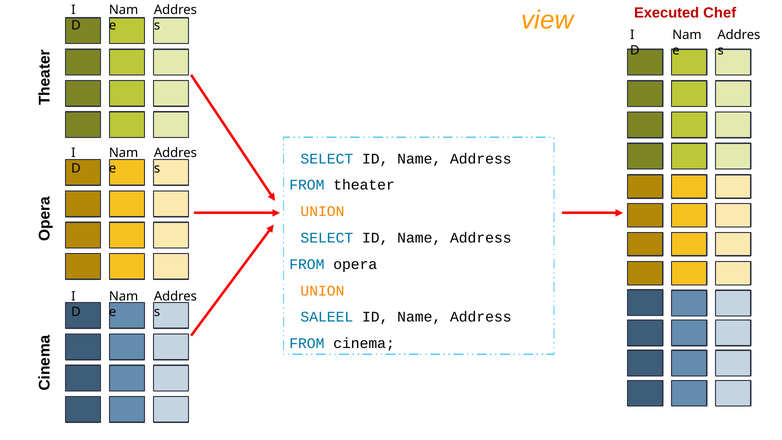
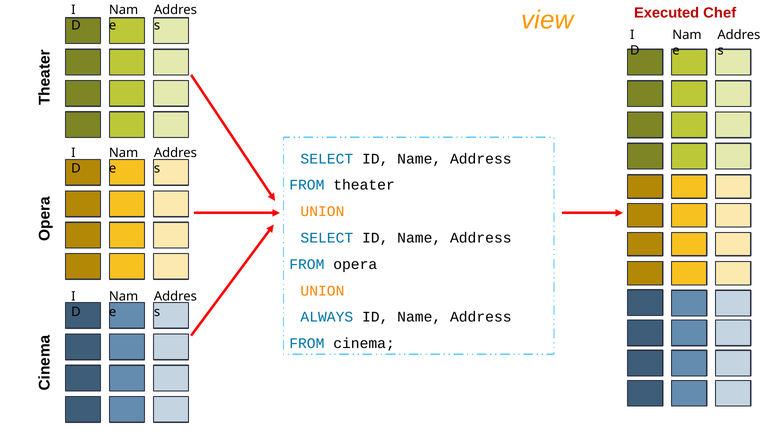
SALEEL: SALEEL -> ALWAYS
